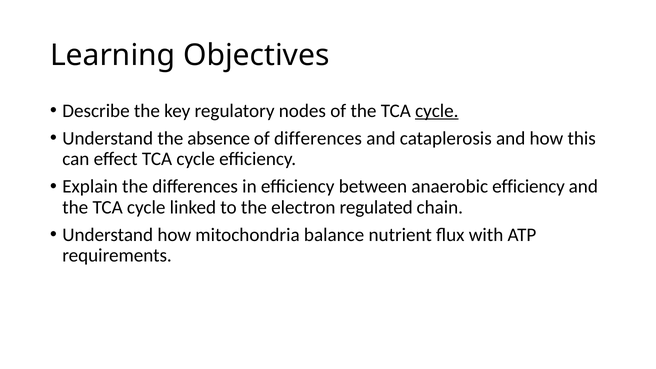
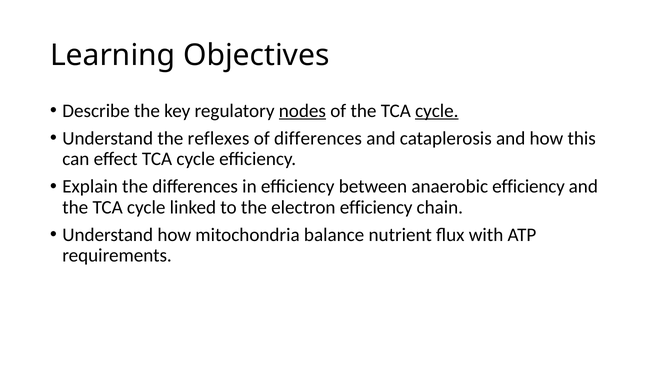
nodes underline: none -> present
absence: absence -> reflexes
electron regulated: regulated -> efficiency
